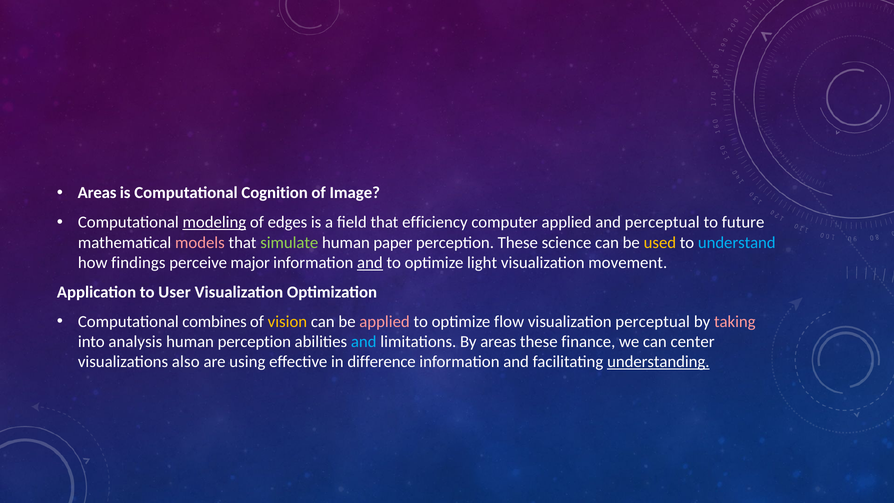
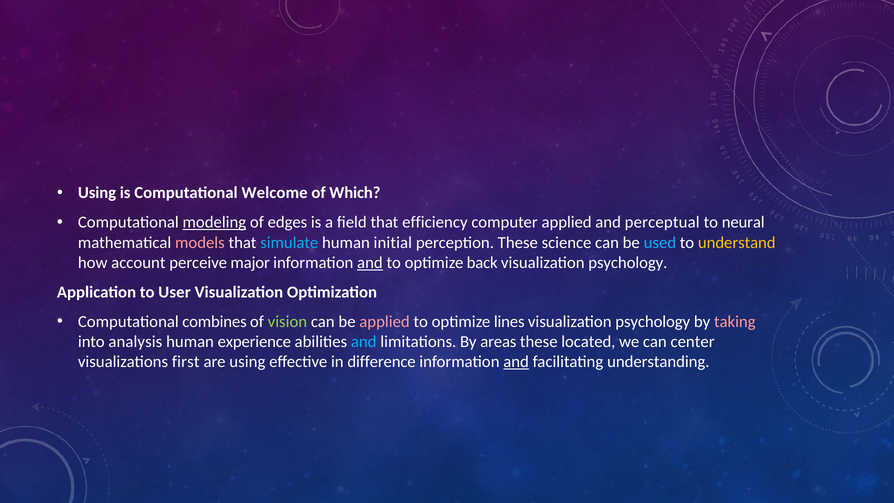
Areas at (97, 193): Areas -> Using
Cognition: Cognition -> Welcome
Image: Image -> Which
future: future -> neural
simulate colour: light green -> light blue
paper: paper -> initial
used colour: yellow -> light blue
understand colour: light blue -> yellow
findings: findings -> account
light: light -> back
movement at (628, 263): movement -> psychology
vision colour: yellow -> light green
flow: flow -> lines
perceptual at (653, 321): perceptual -> psychology
human perception: perception -> experience
finance: finance -> located
also: also -> first
and at (516, 362) underline: none -> present
understanding underline: present -> none
